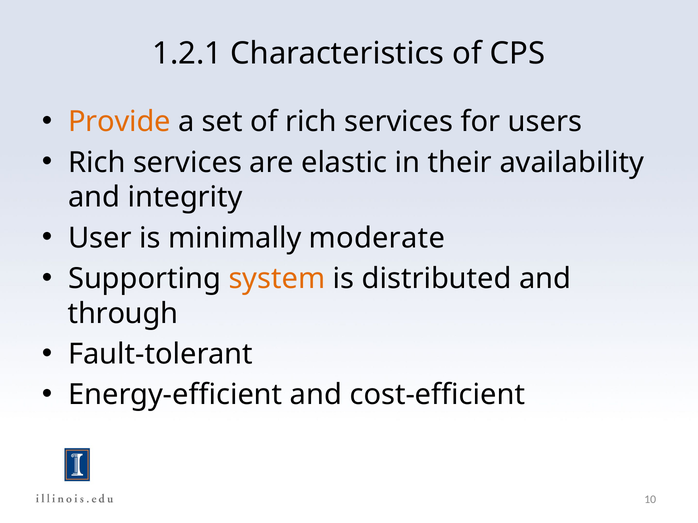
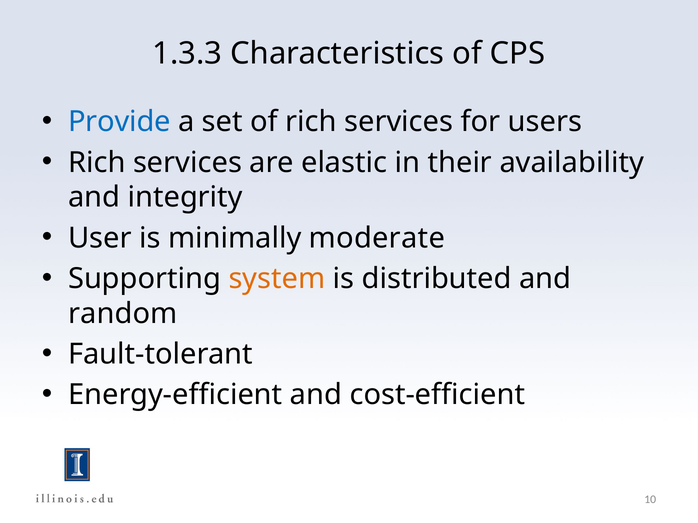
1.2.1: 1.2.1 -> 1.3.3
Provide colour: orange -> blue
through: through -> random
